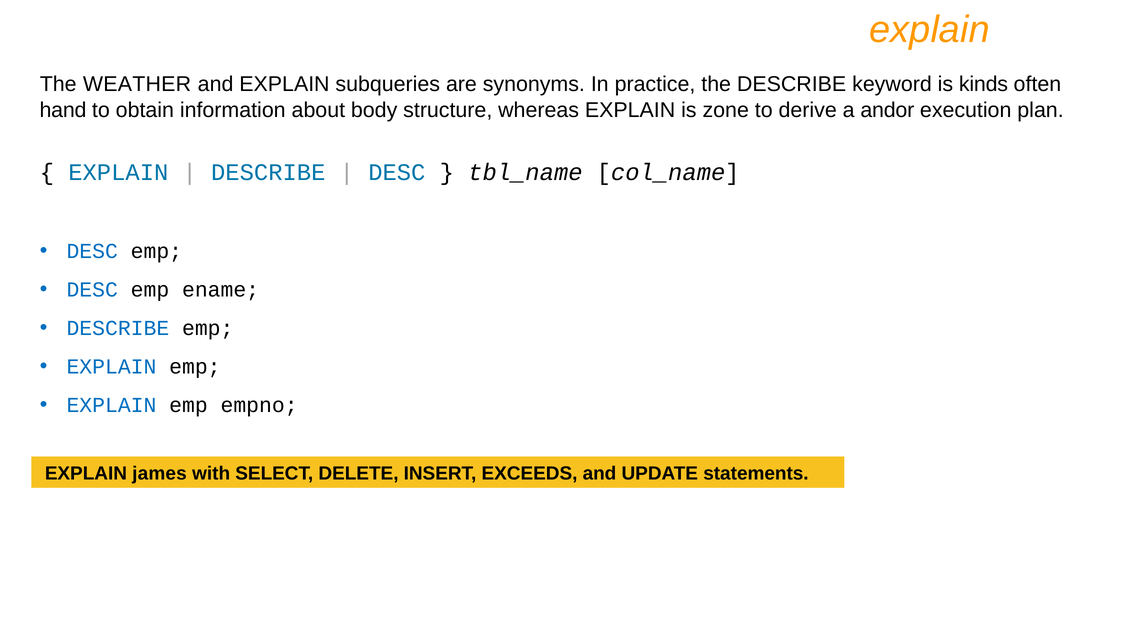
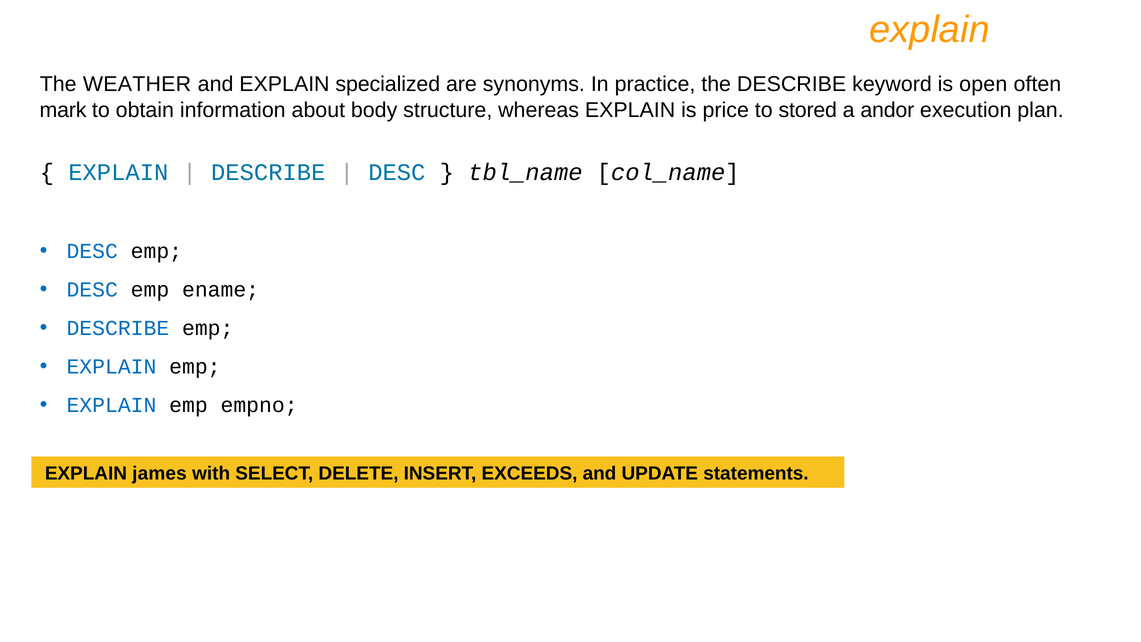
subqueries: subqueries -> specialized
kinds: kinds -> open
hand: hand -> mark
zone: zone -> price
derive: derive -> stored
